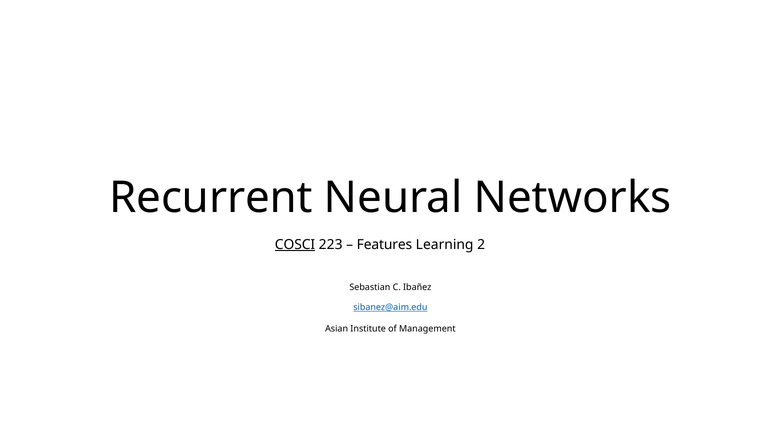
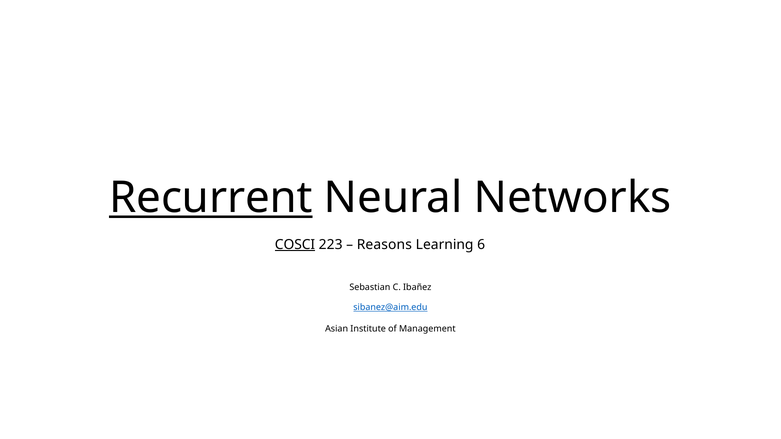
Recurrent underline: none -> present
Features: Features -> Reasons
2: 2 -> 6
